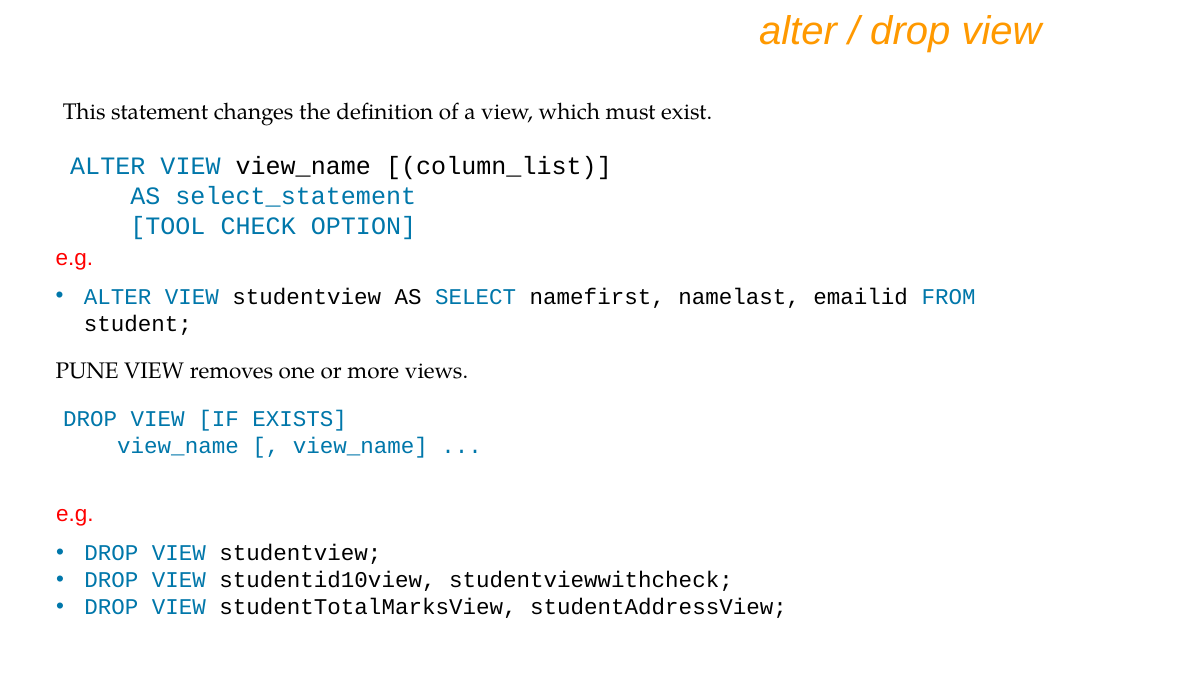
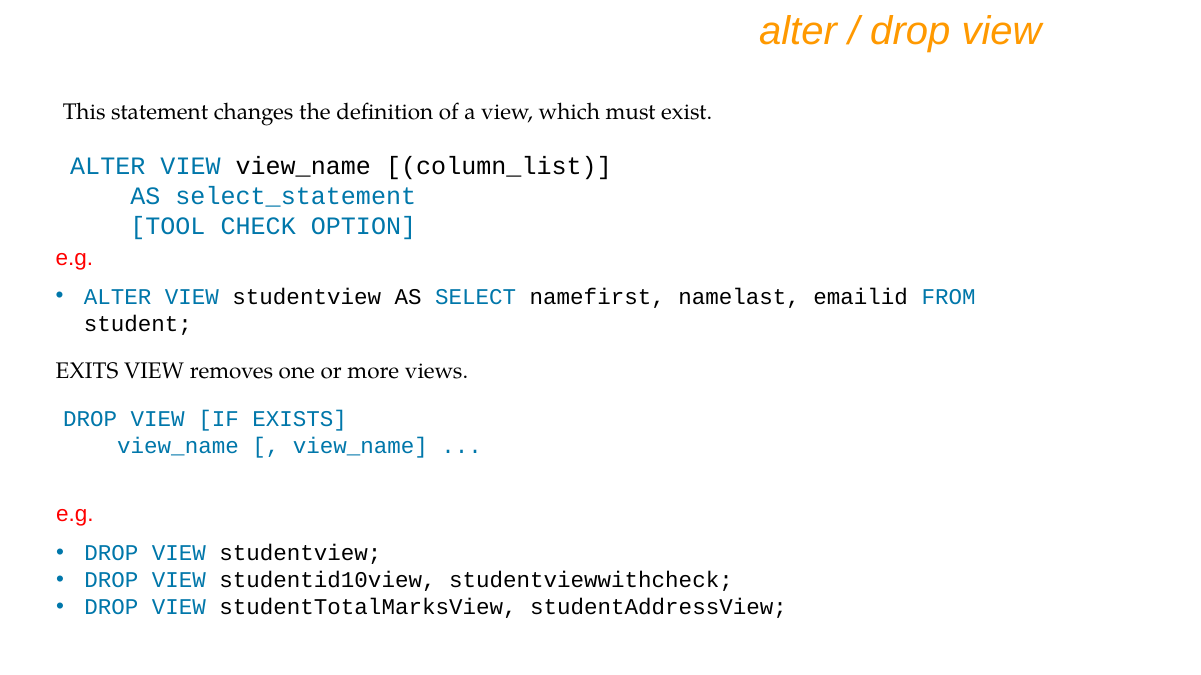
PUNE: PUNE -> EXITS
